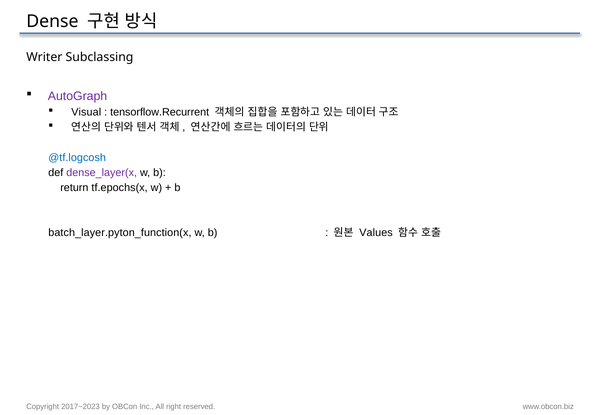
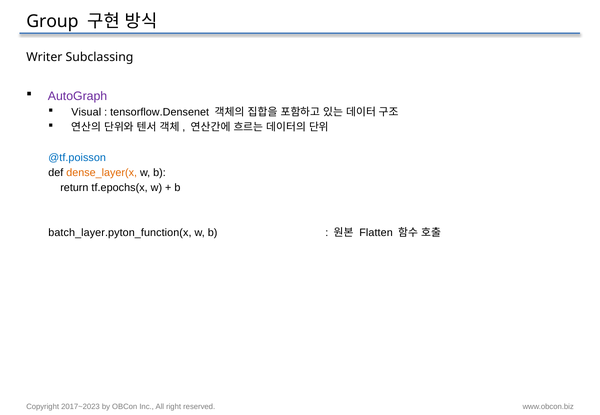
Dense: Dense -> Group
tensorflow.Recurrent: tensorflow.Recurrent -> tensorflow.Densenet
@tf.logcosh: @tf.logcosh -> @tf.poisson
dense_layer(x colour: purple -> orange
Values: Values -> Flatten
